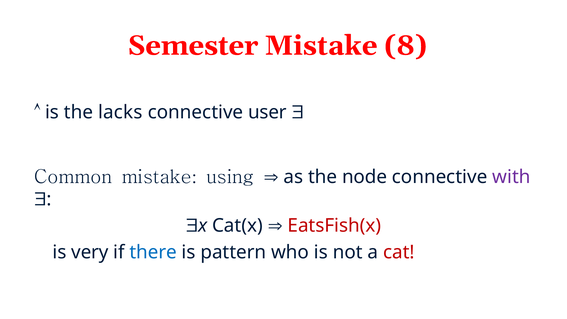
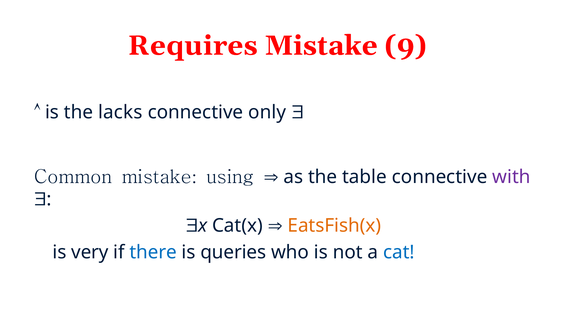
Semester: Semester -> Requires
8: 8 -> 9
user: user -> only
node: node -> table
EatsFish(x colour: red -> orange
pattern: pattern -> queries
cat colour: red -> blue
